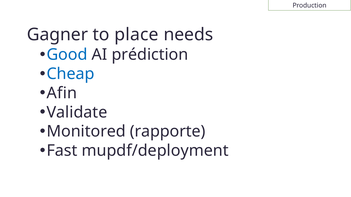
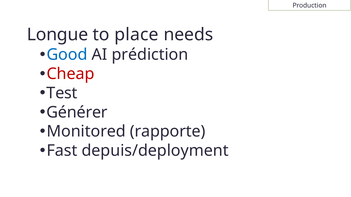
Gagner: Gagner -> Longue
Cheap colour: blue -> red
Afin: Afin -> Test
Validate: Validate -> Générer
mupdf/deployment: mupdf/deployment -> depuis/deployment
